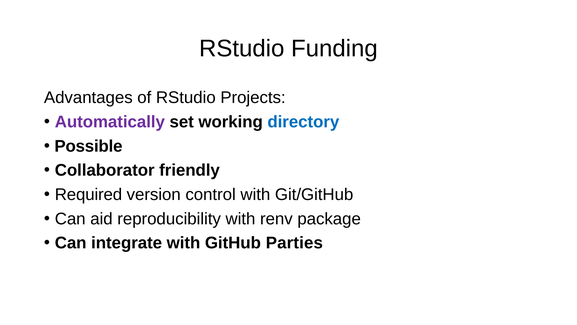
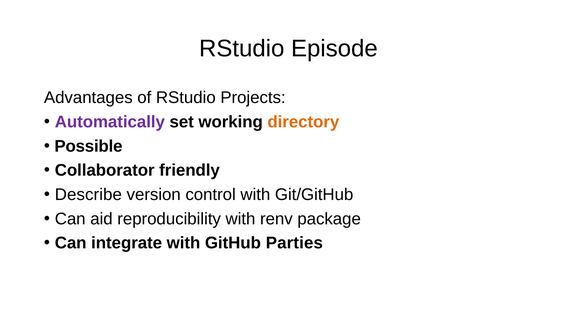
Funding: Funding -> Episode
directory colour: blue -> orange
Required: Required -> Describe
